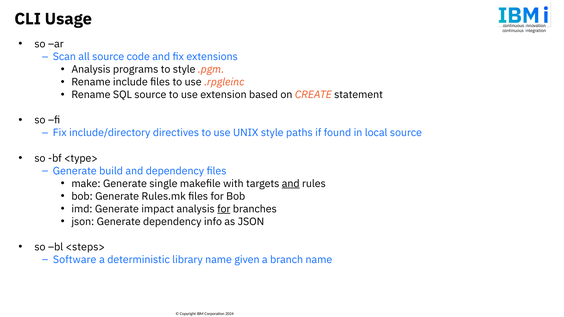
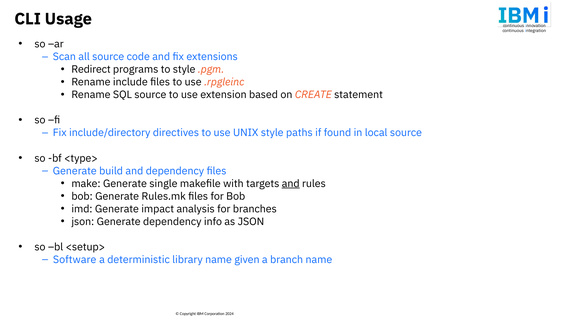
Analysis at (91, 69): Analysis -> Redirect
for at (224, 209) underline: present -> none
<steps>: <steps> -> <setup>
